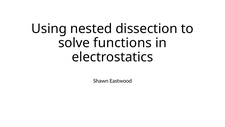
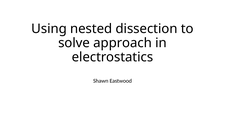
functions: functions -> approach
